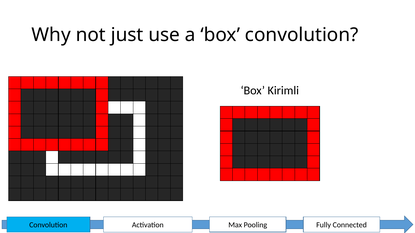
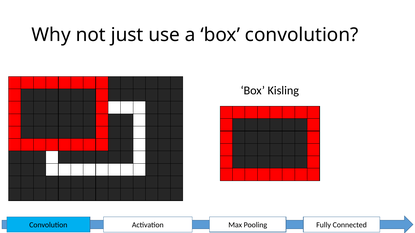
Kirimli: Kirimli -> Kisling
